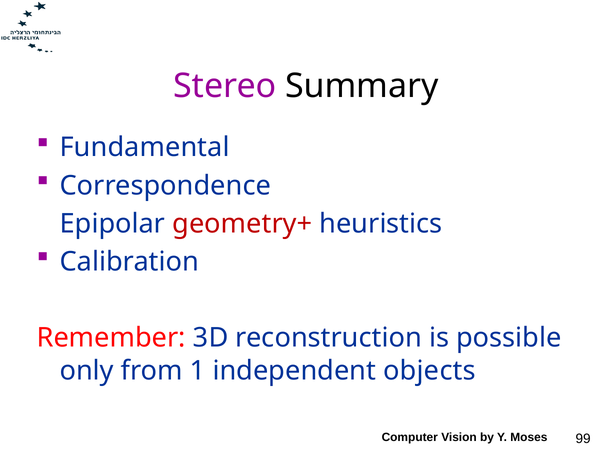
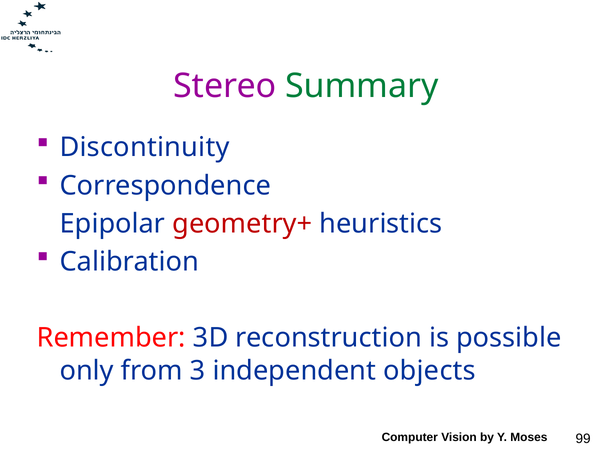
Summary colour: black -> green
Fundamental: Fundamental -> Discontinuity
1: 1 -> 3
